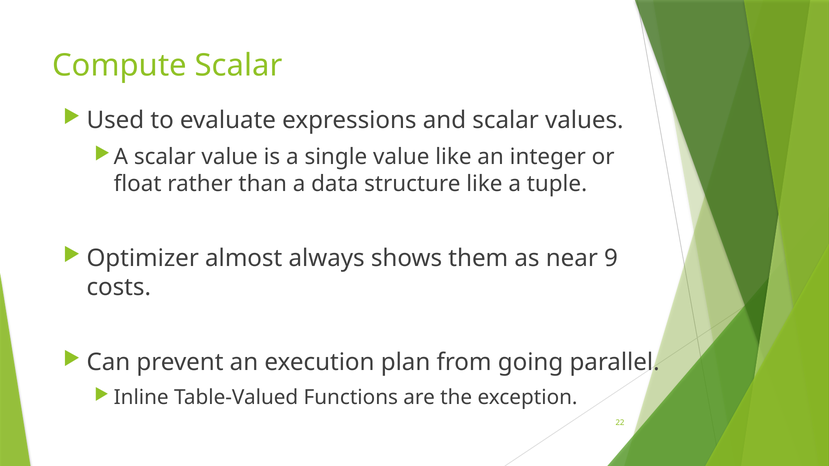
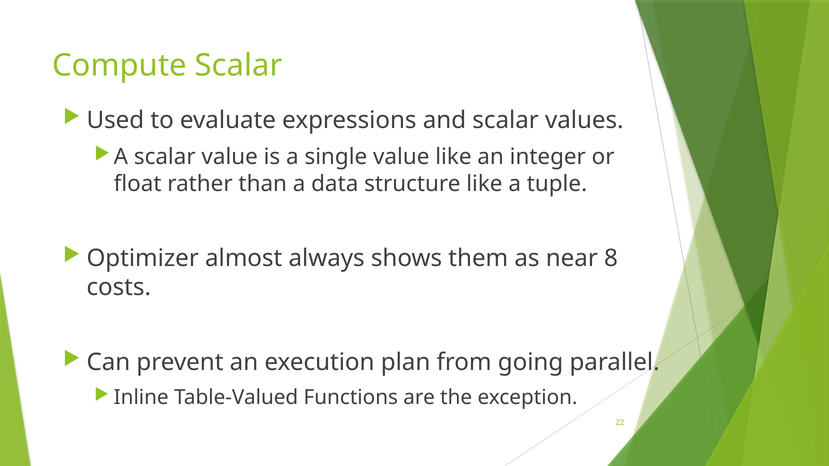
9: 9 -> 8
